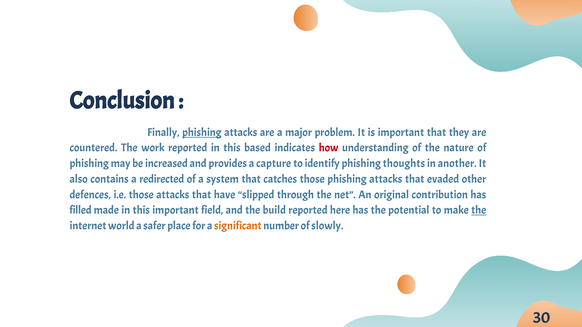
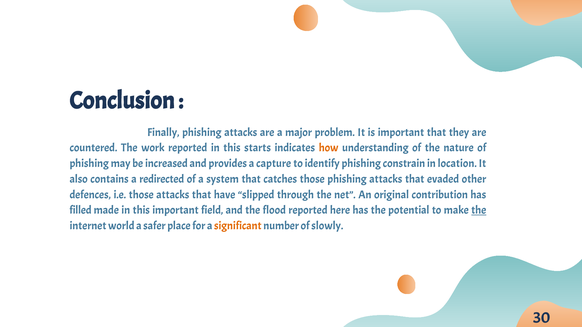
phishing at (202, 132) underline: present -> none
based: based -> starts
how colour: red -> orange
thoughts: thoughts -> constrain
another: another -> location
build: build -> flood
